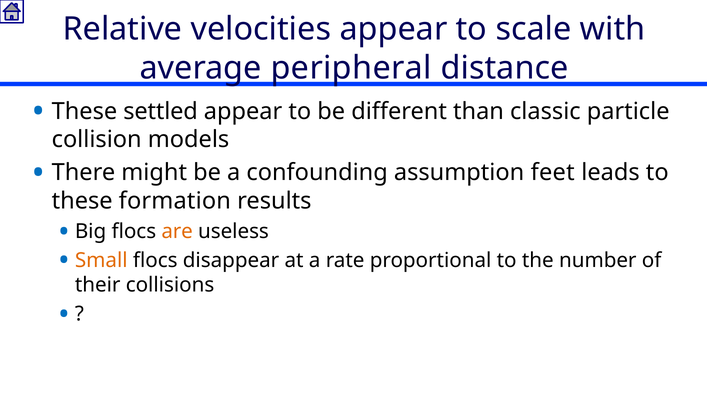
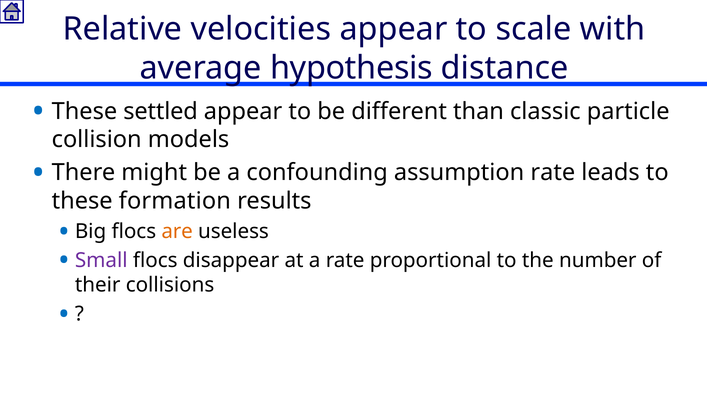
peripheral: peripheral -> hypothesis
assumption feet: feet -> rate
Small colour: orange -> purple
